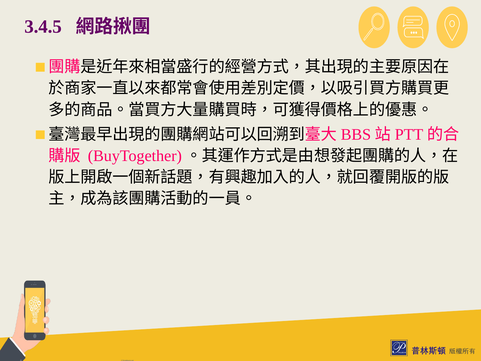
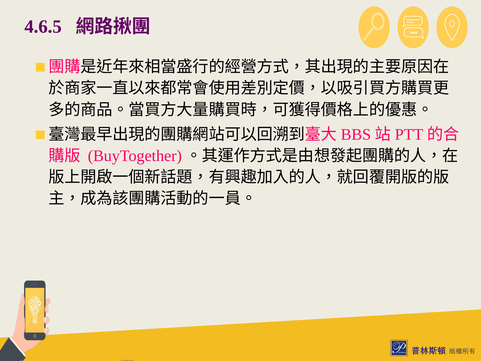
3.4.5: 3.4.5 -> 4.6.5
